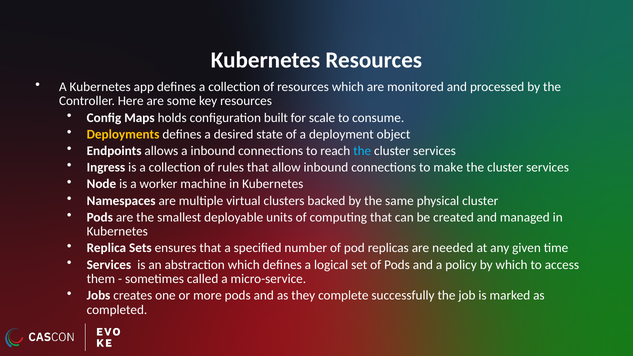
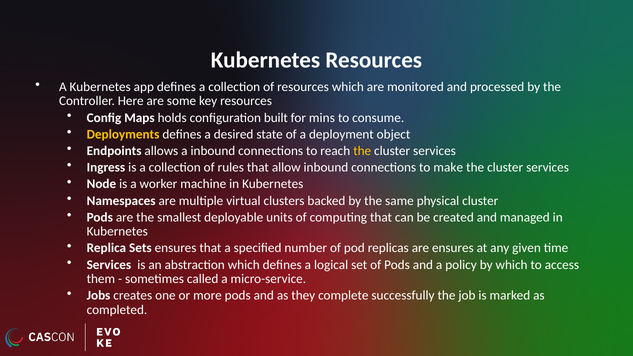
scale: scale -> mins
the at (362, 151) colour: light blue -> yellow
are needed: needed -> ensures
